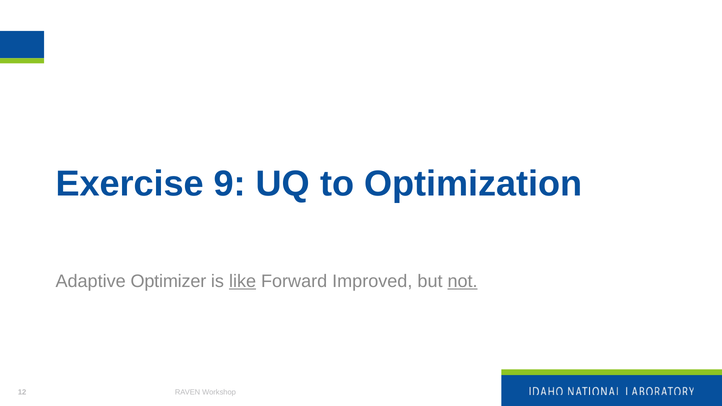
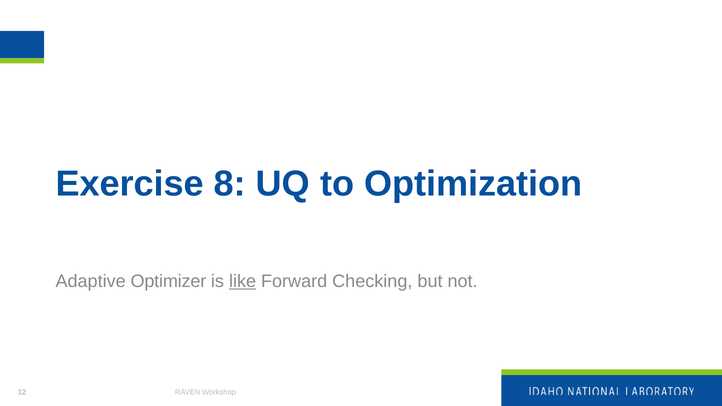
9: 9 -> 8
Improved: Improved -> Checking
not underline: present -> none
